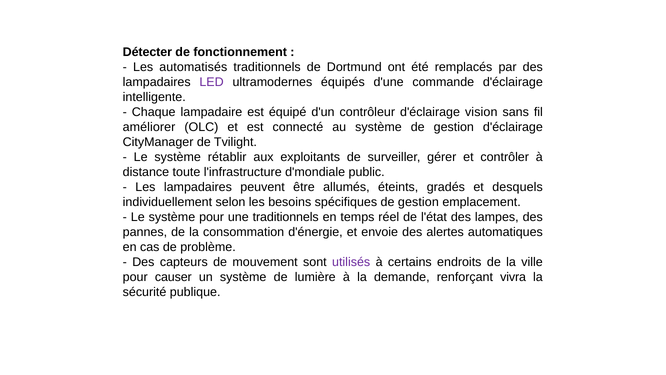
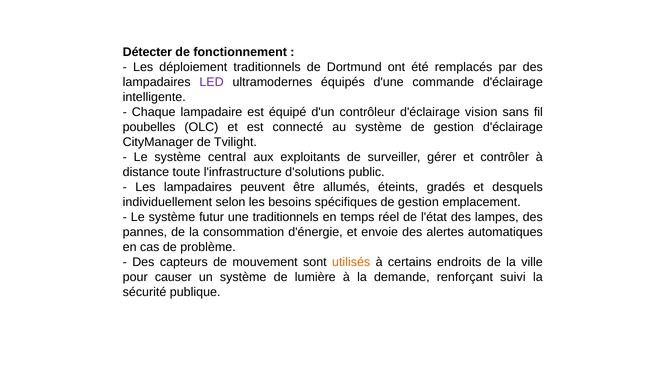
automatisés: automatisés -> déploiement
améliorer: améliorer -> poubelles
rétablir: rétablir -> central
d'mondiale: d'mondiale -> d'solutions
système pour: pour -> futur
utilisés colour: purple -> orange
vivra: vivra -> suivi
